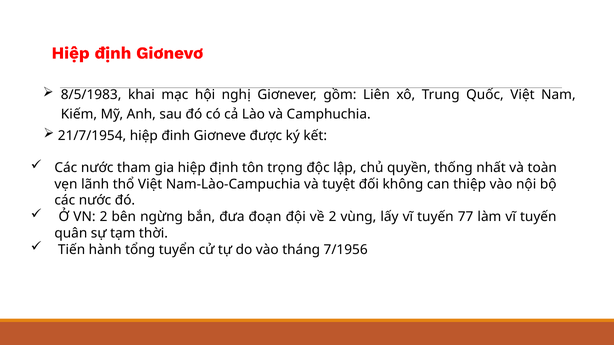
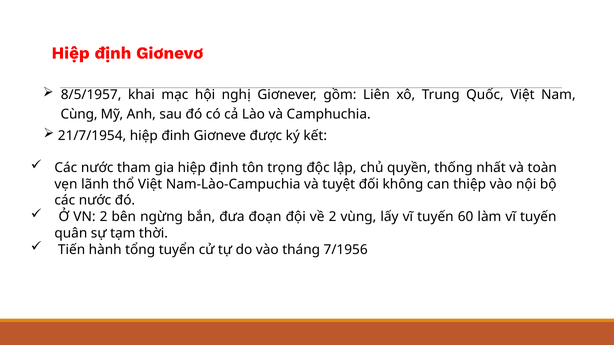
8/5/1983: 8/5/1983 -> 8/5/1957
Kiếm: Kiếm -> Cùng
77: 77 -> 60
